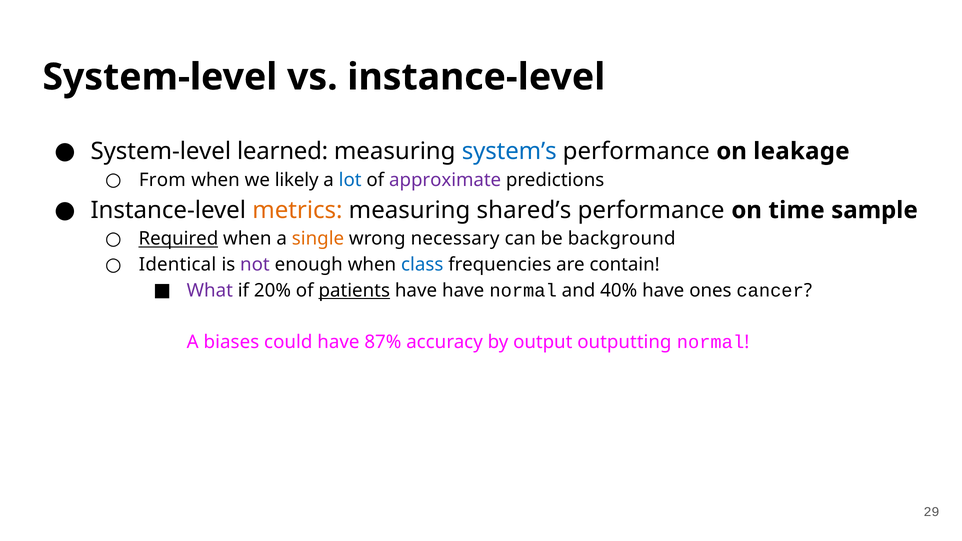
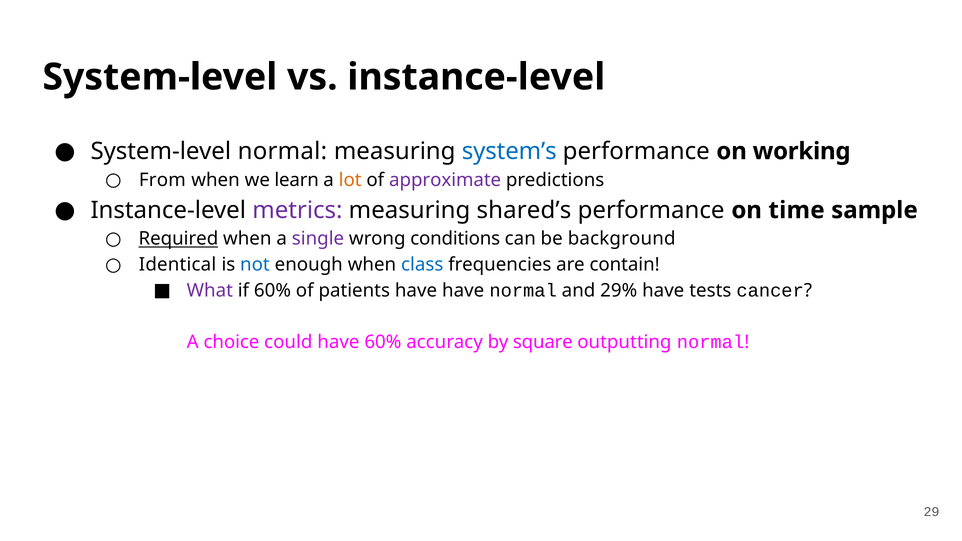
System-level learned: learned -> normal
leakage: leakage -> working
likely: likely -> learn
lot colour: blue -> orange
metrics colour: orange -> purple
single colour: orange -> purple
necessary: necessary -> conditions
not colour: purple -> blue
if 20%: 20% -> 60%
patients underline: present -> none
40%: 40% -> 29%
ones: ones -> tests
biases: biases -> choice
have 87%: 87% -> 60%
output: output -> square
